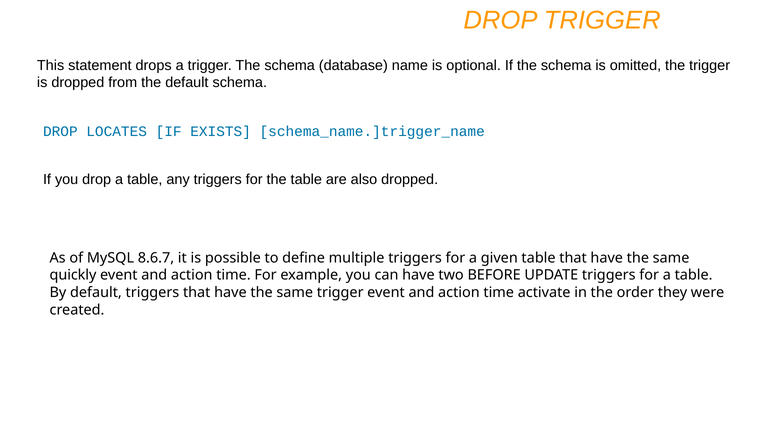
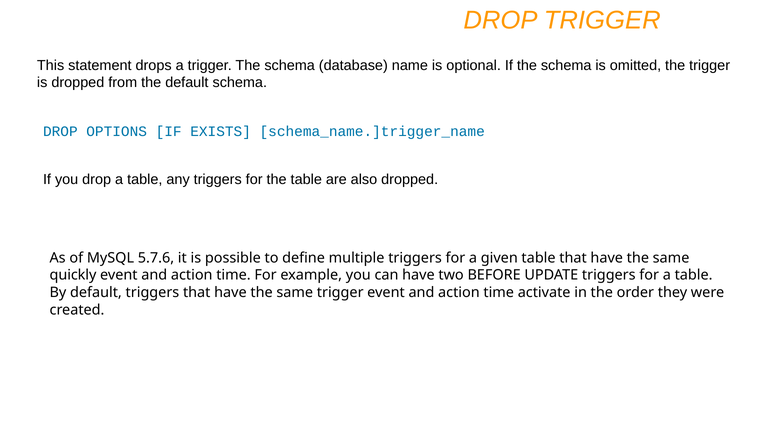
LOCATES: LOCATES -> OPTIONS
8.6.7: 8.6.7 -> 5.7.6
